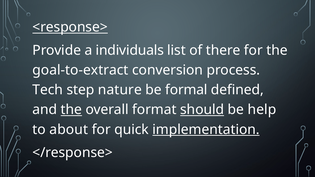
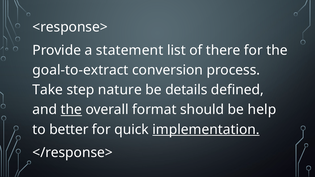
<response> underline: present -> none
individuals: individuals -> statement
Tech: Tech -> Take
formal: formal -> details
should underline: present -> none
about: about -> better
